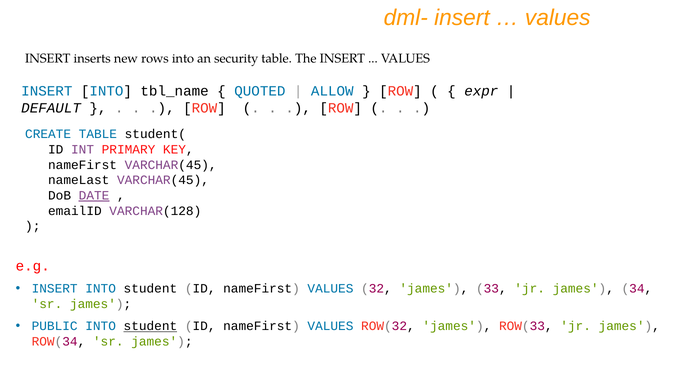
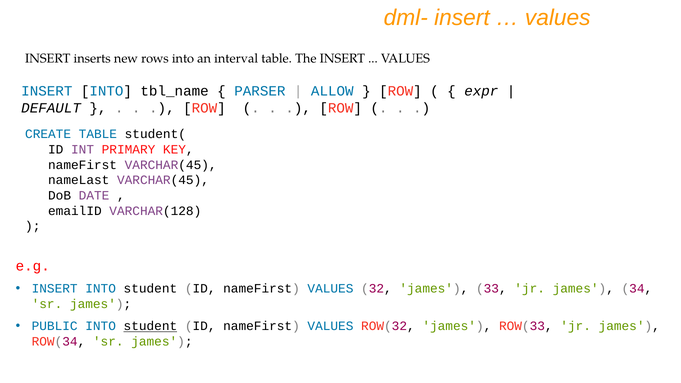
security: security -> interval
QUOTED: QUOTED -> PARSER
DATE underline: present -> none
